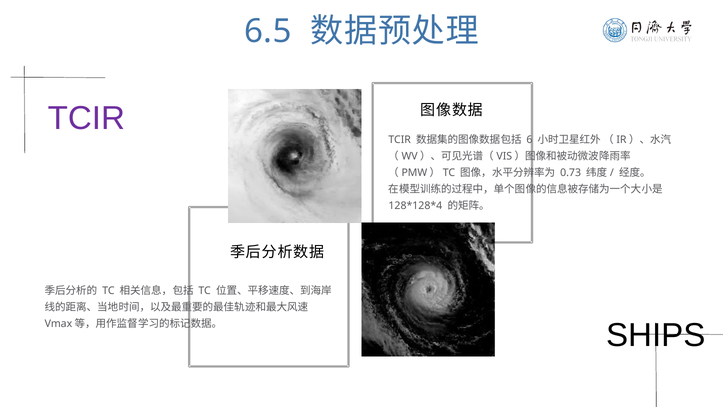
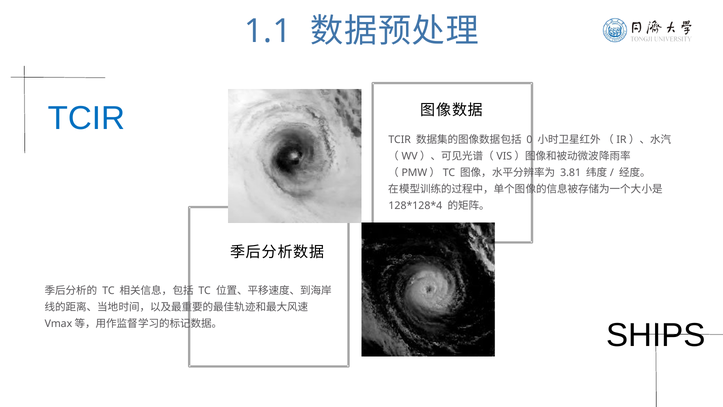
6.5: 6.5 -> 1.1
TCIR at (86, 118) colour: purple -> blue
6: 6 -> 0
0.73: 0.73 -> 3.81
